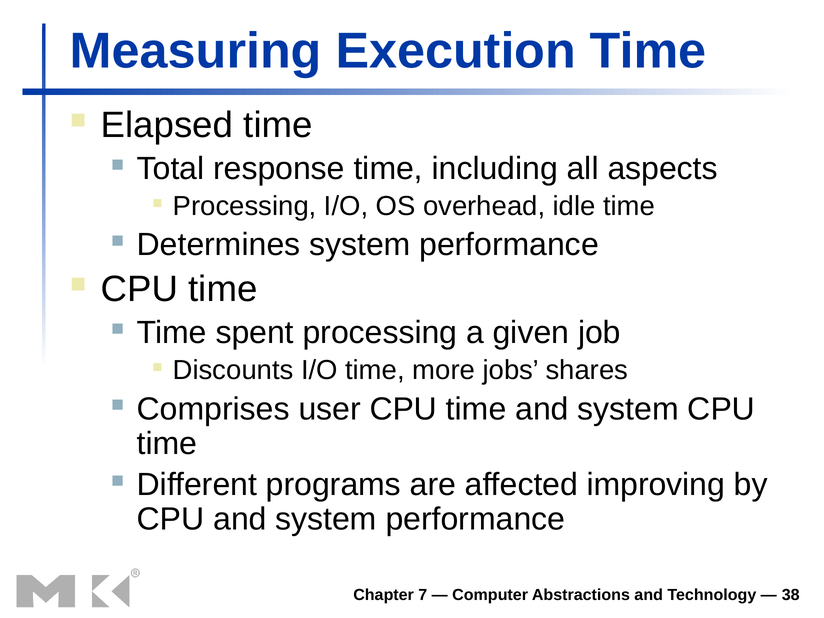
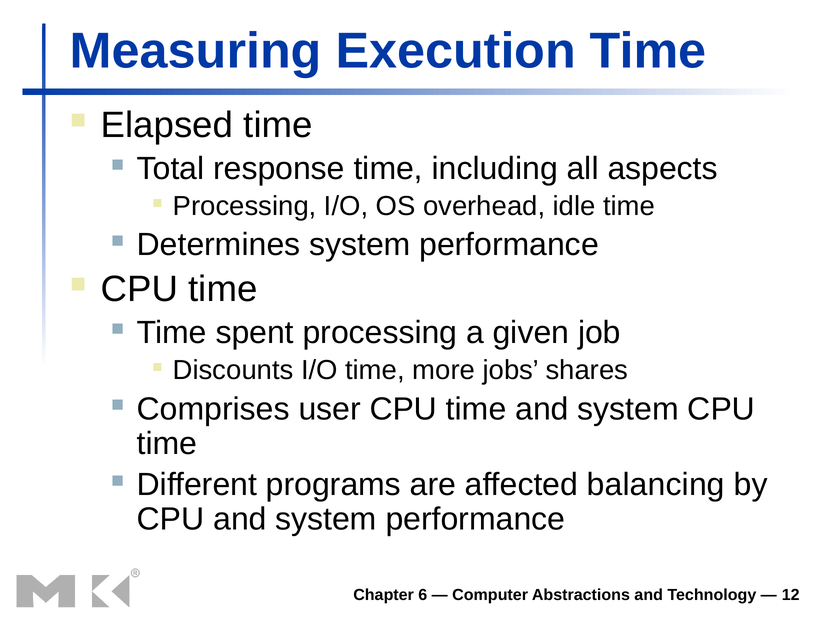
improving: improving -> balancing
7: 7 -> 6
38: 38 -> 12
